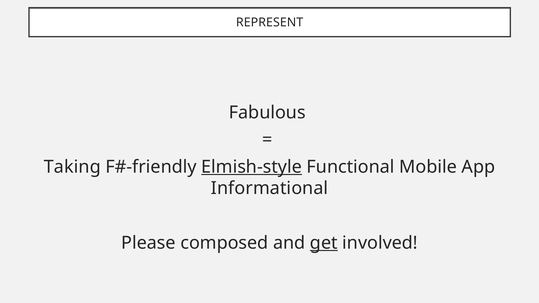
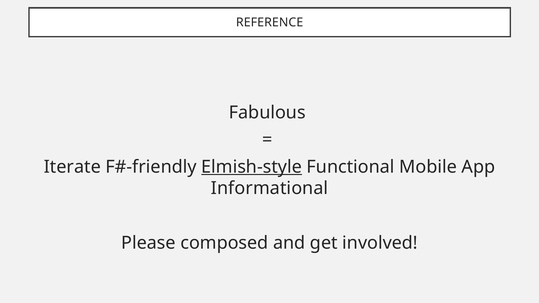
REPRESENT: REPRESENT -> REFERENCE
Taking: Taking -> Iterate
get underline: present -> none
